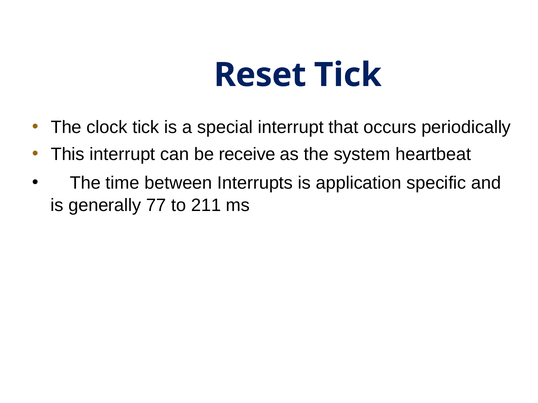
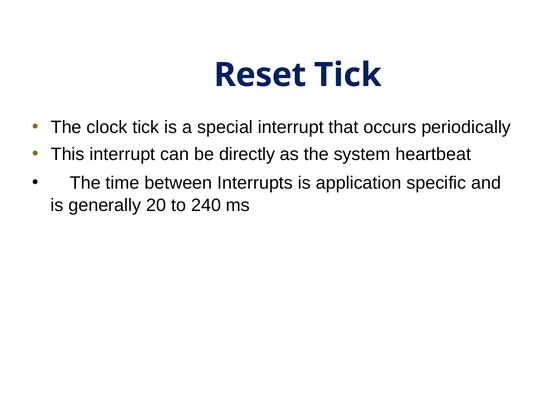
receive: receive -> directly
77: 77 -> 20
211: 211 -> 240
